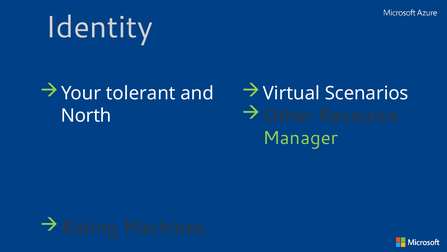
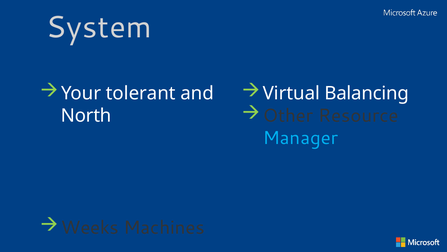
Identity: Identity -> System
Scenarios: Scenarios -> Balancing
Manager colour: light green -> light blue
Rating: Rating -> Weeks
